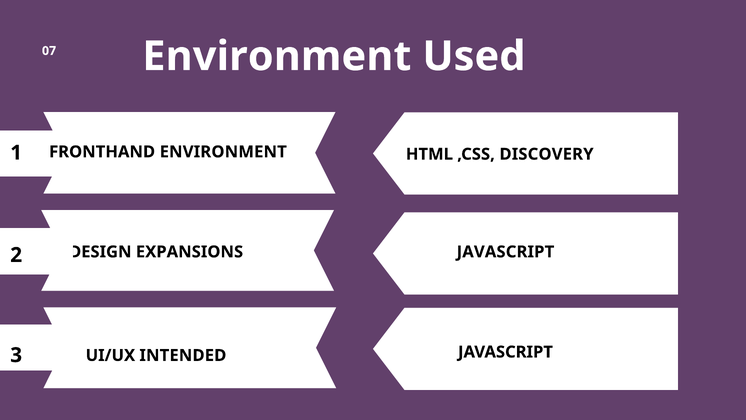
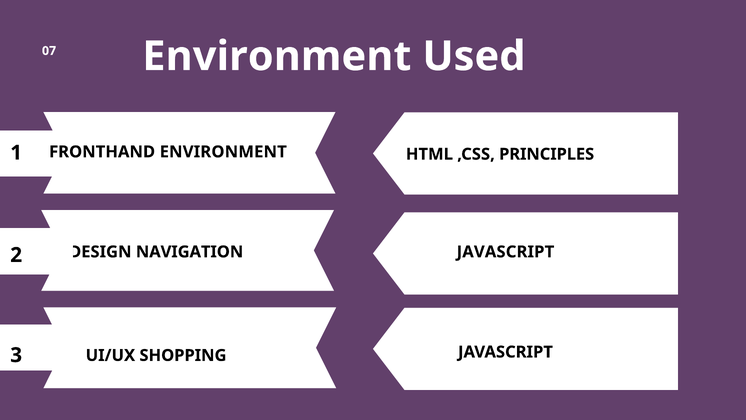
DISCOVERY: DISCOVERY -> PRINCIPLES
EXPANSIONS: EXPANSIONS -> NAVIGATION
INTENDED: INTENDED -> SHOPPING
